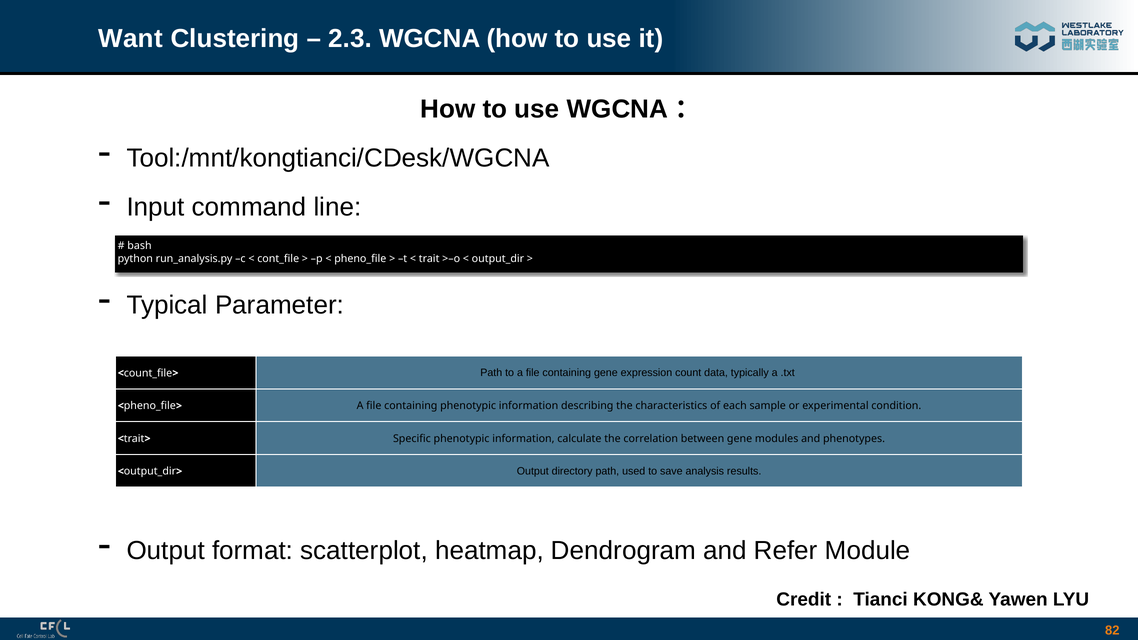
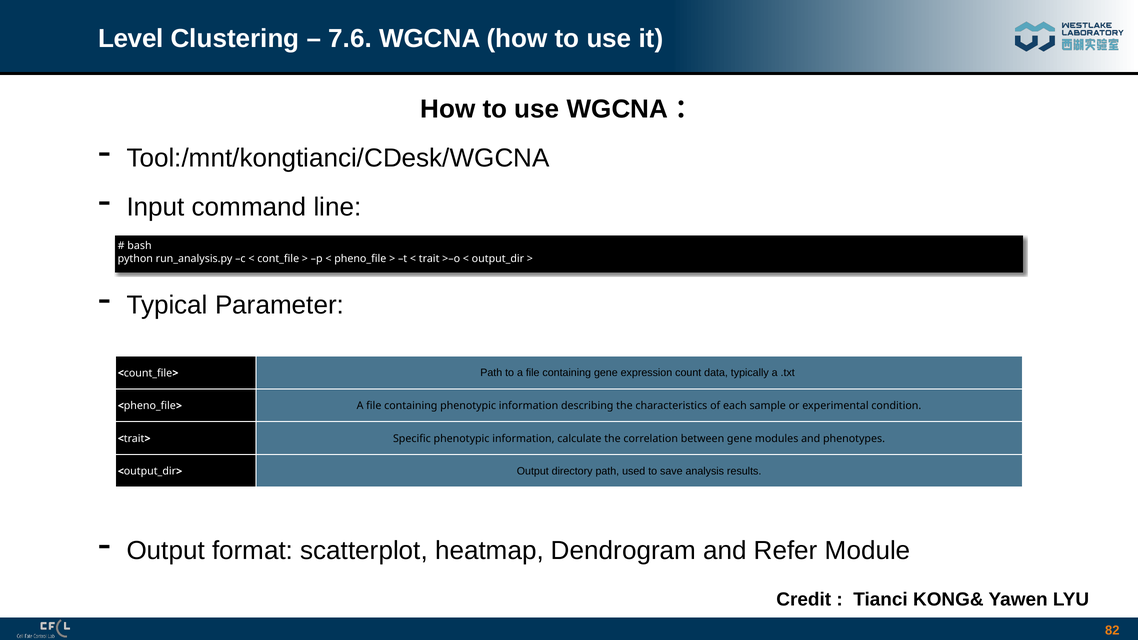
Want: Want -> Level
2.3: 2.3 -> 7.6
